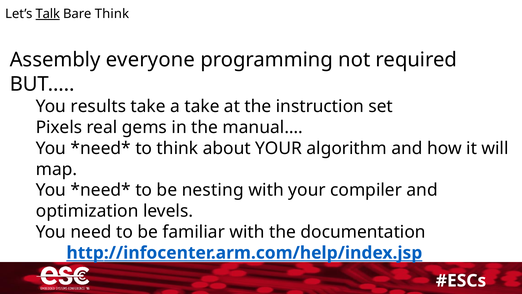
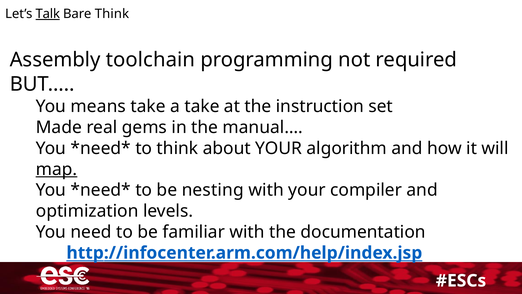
everyone: everyone -> toolchain
results: results -> means
Pixels: Pixels -> Made
map underline: none -> present
